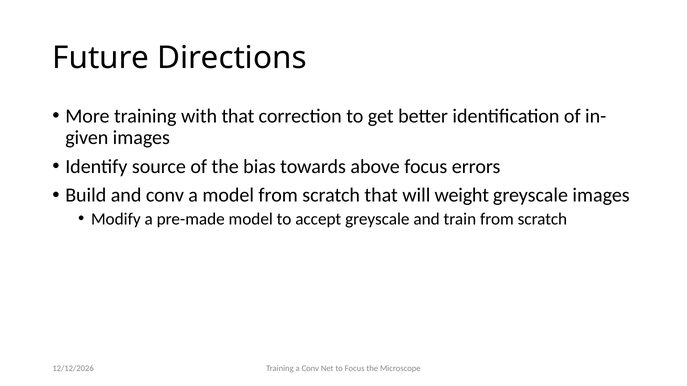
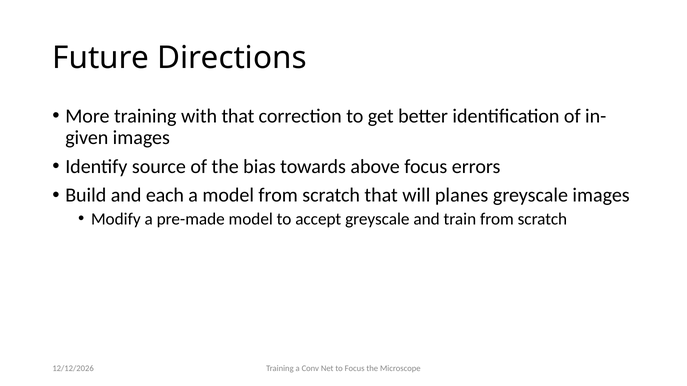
and conv: conv -> each
weight: weight -> planes
